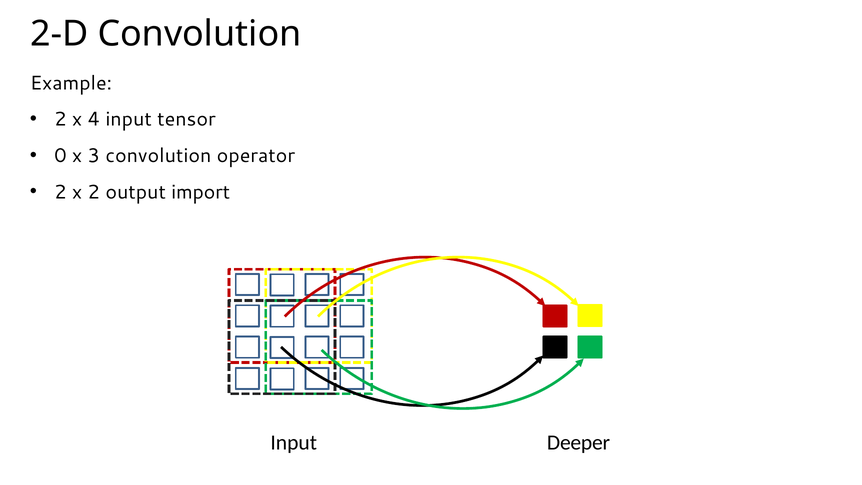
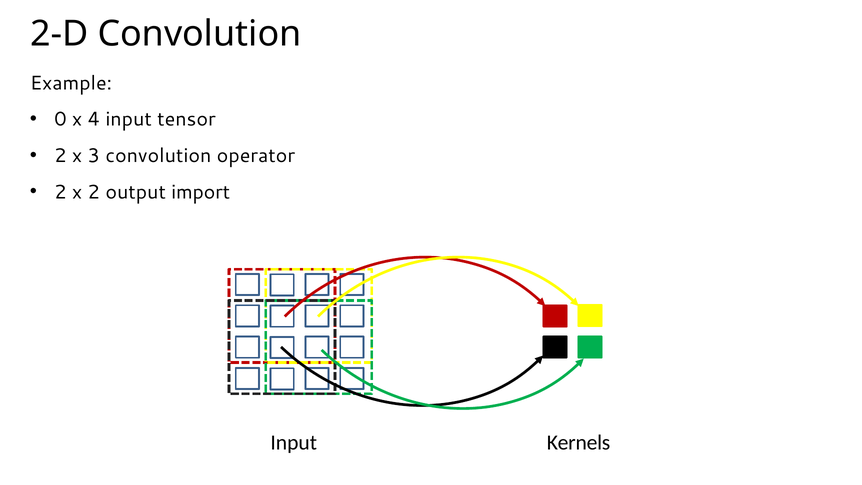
2 at (60, 119): 2 -> 0
0 at (60, 156): 0 -> 2
Deeper: Deeper -> Kernels
